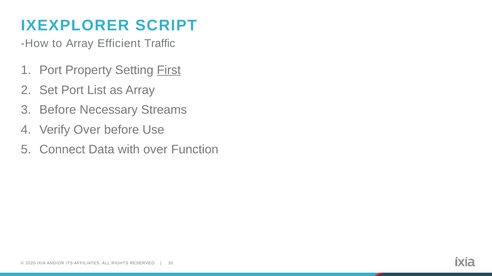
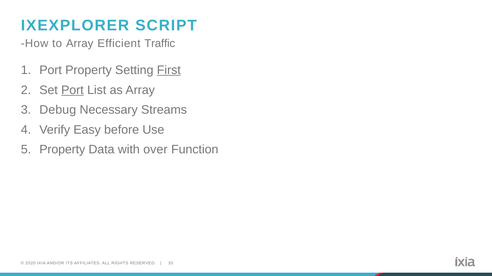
Port at (72, 90) underline: none -> present
Before at (58, 110): Before -> Debug
Verify Over: Over -> Easy
Connect at (62, 150): Connect -> Property
